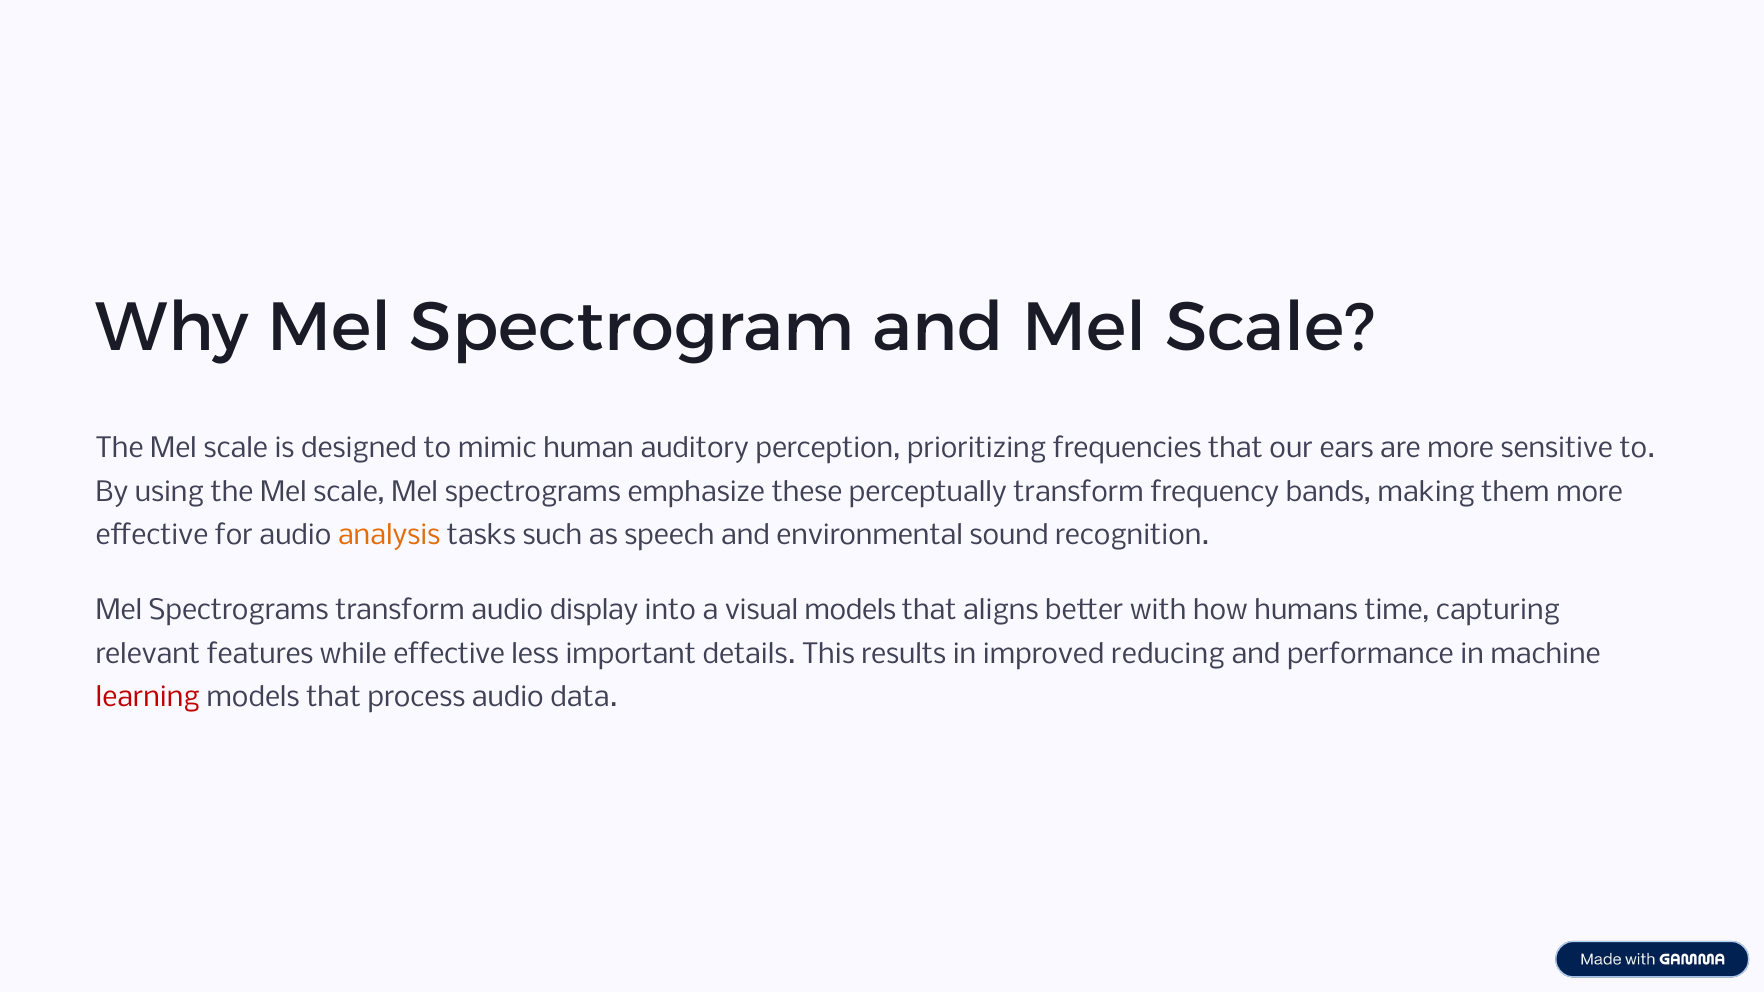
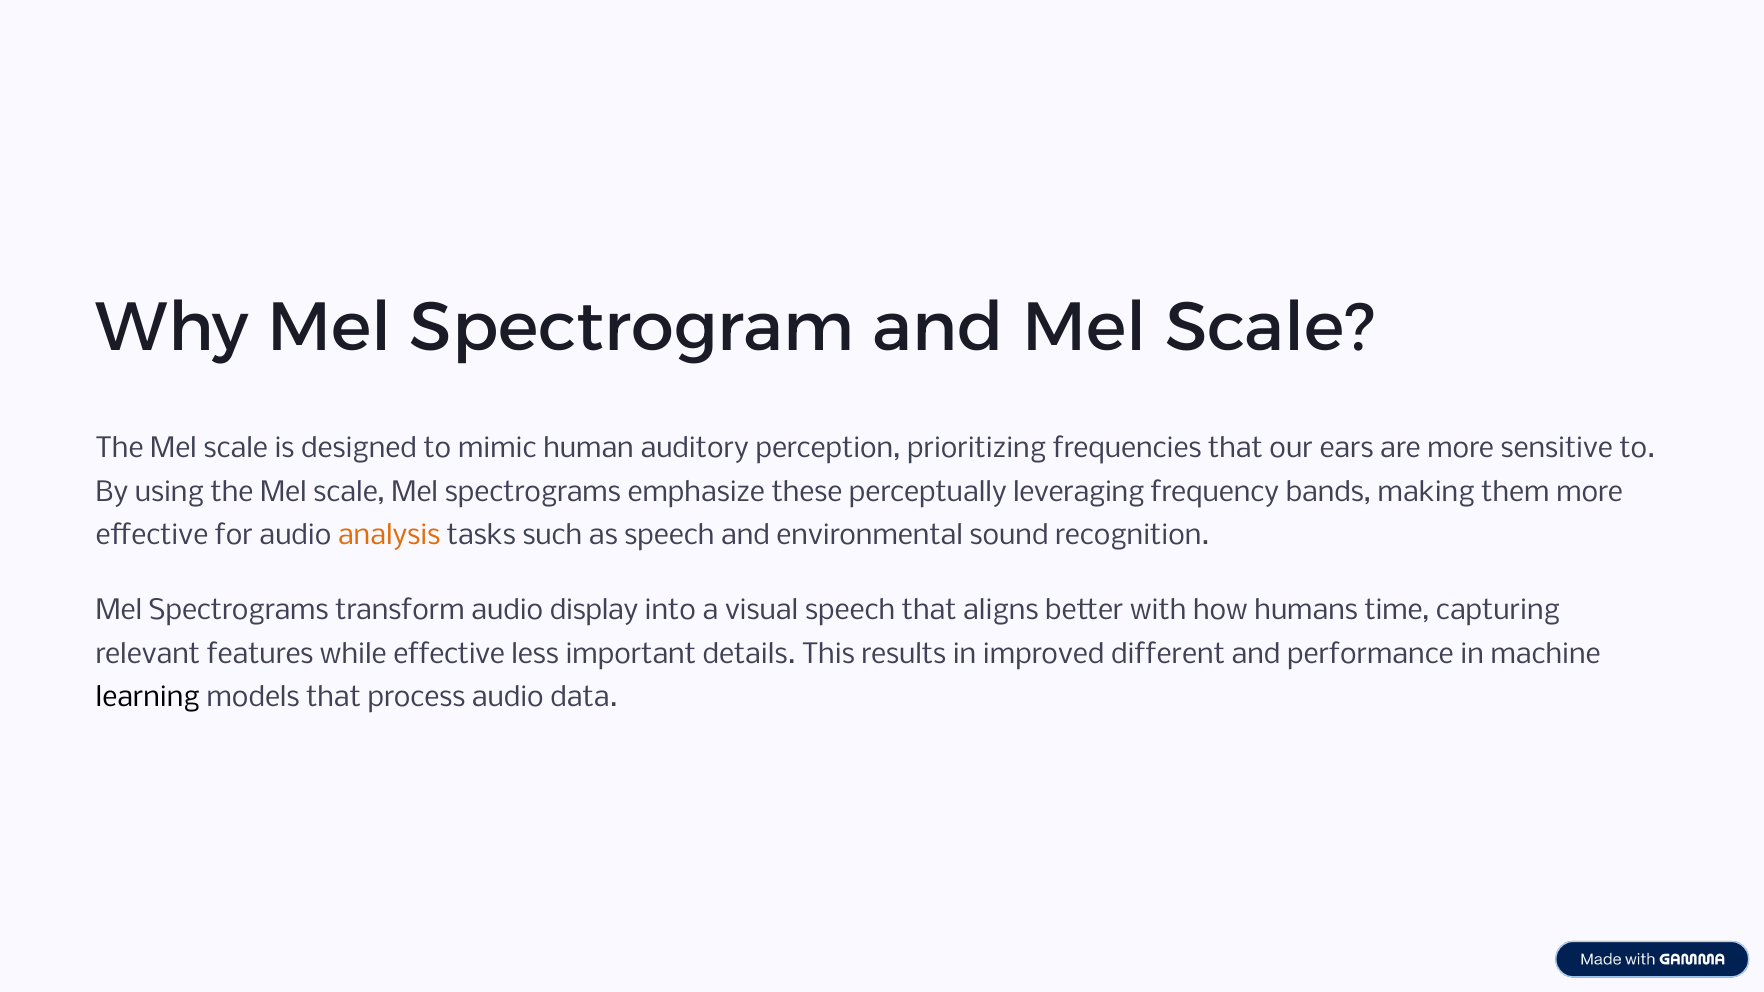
perceptually transform: transform -> leveraging
visual models: models -> speech
reducing: reducing -> different
learning colour: red -> black
